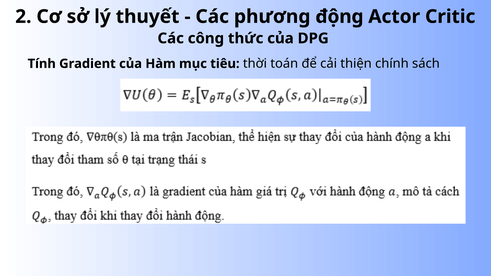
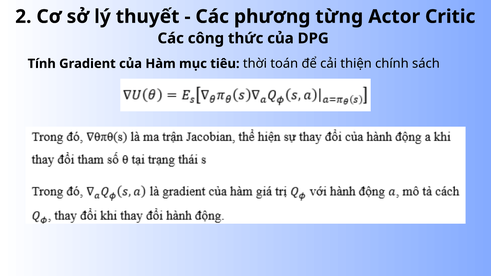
động: động -> từng
